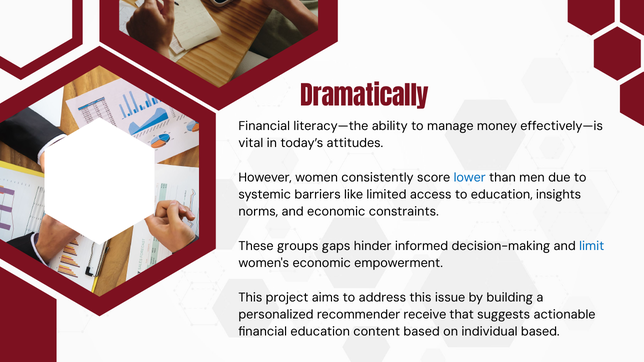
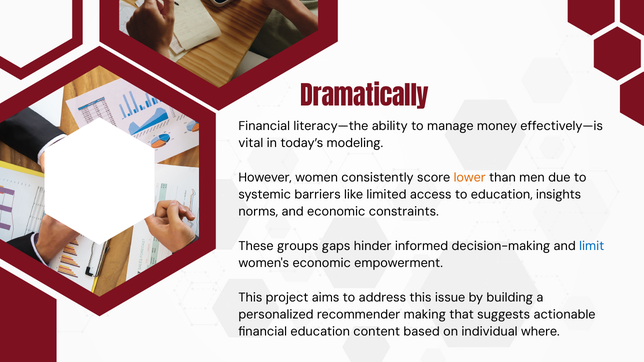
attitudes: attitudes -> modeling
lower colour: blue -> orange
receive: receive -> making
individual based: based -> where
